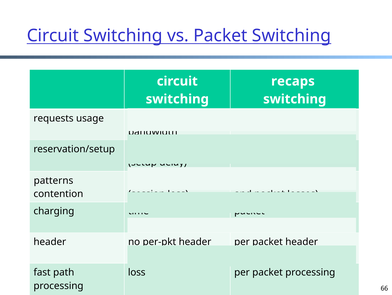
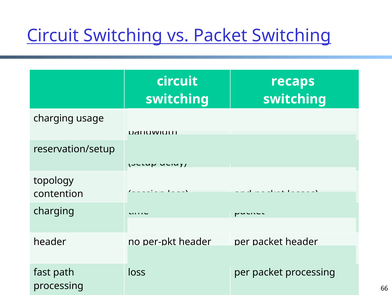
requests at (54, 118): requests -> charging
patterns: patterns -> topology
